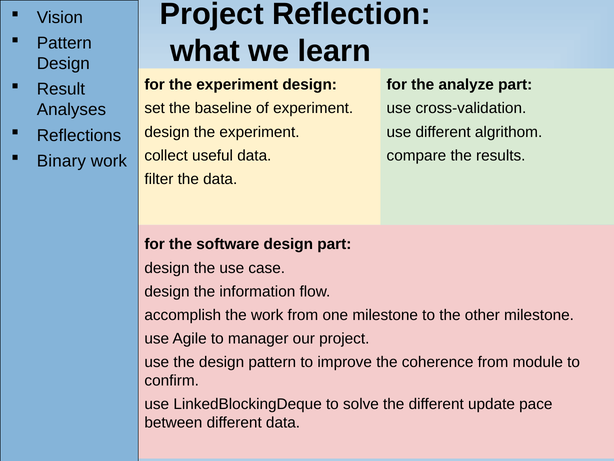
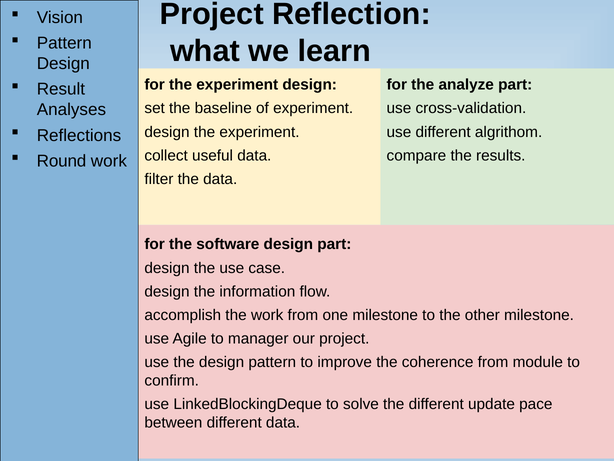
Binary: Binary -> Round
